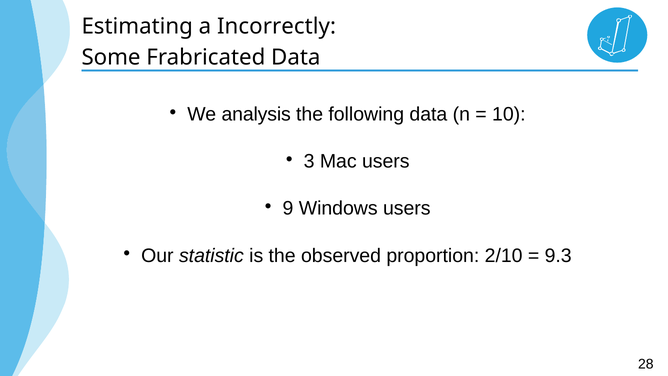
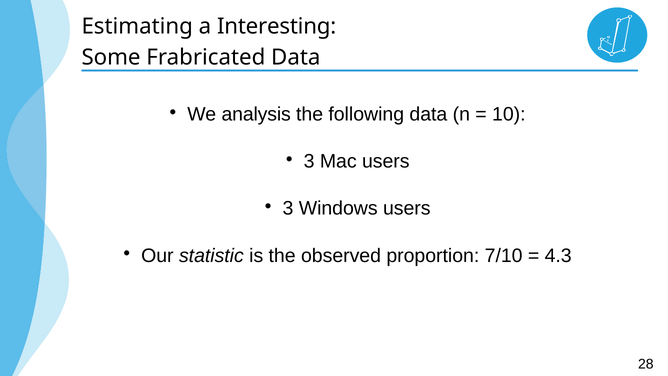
Incorrectly: Incorrectly -> Interesting
9 at (288, 208): 9 -> 3
2/10: 2/10 -> 7/10
9.3: 9.3 -> 4.3
